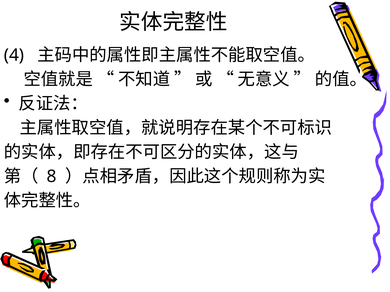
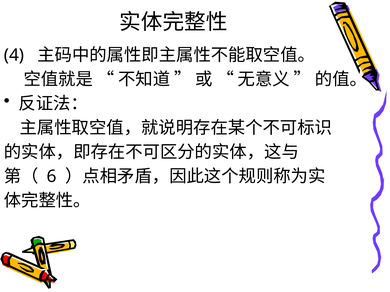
8: 8 -> 6
